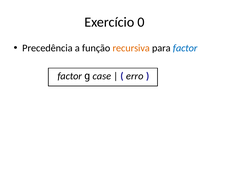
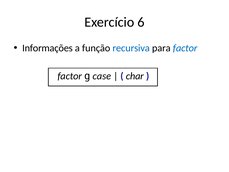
0: 0 -> 6
Precedência: Precedência -> Informações
recursiva colour: orange -> blue
erro: erro -> char
